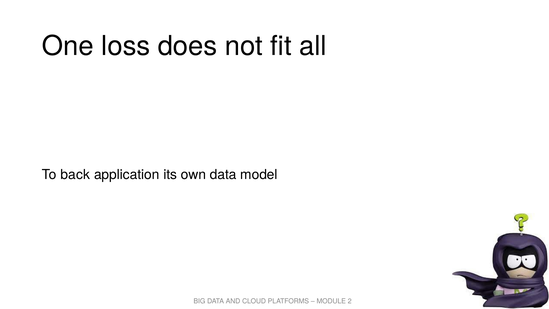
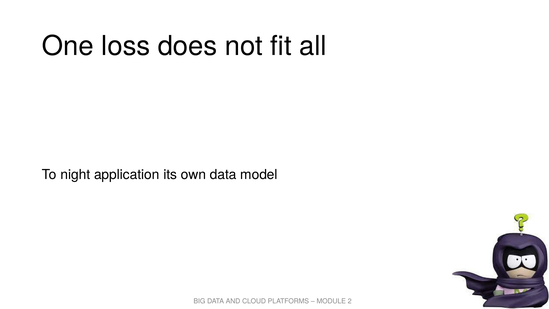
back: back -> night
